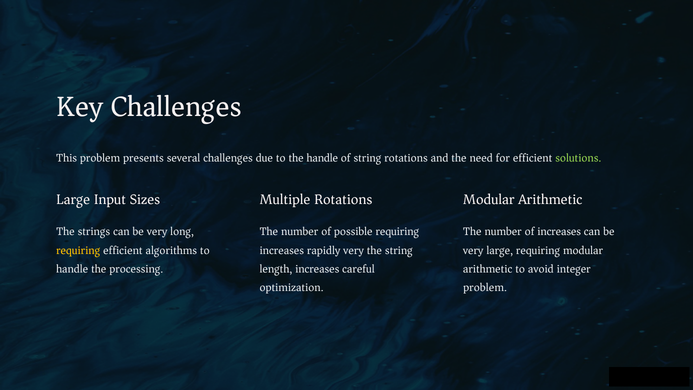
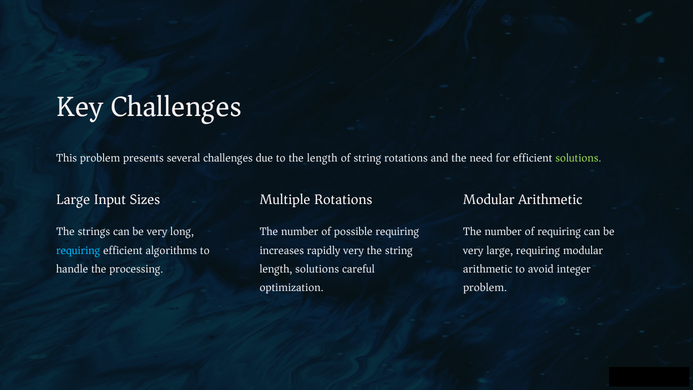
the handle: handle -> length
of increases: increases -> requiring
requiring at (78, 250) colour: yellow -> light blue
length increases: increases -> solutions
